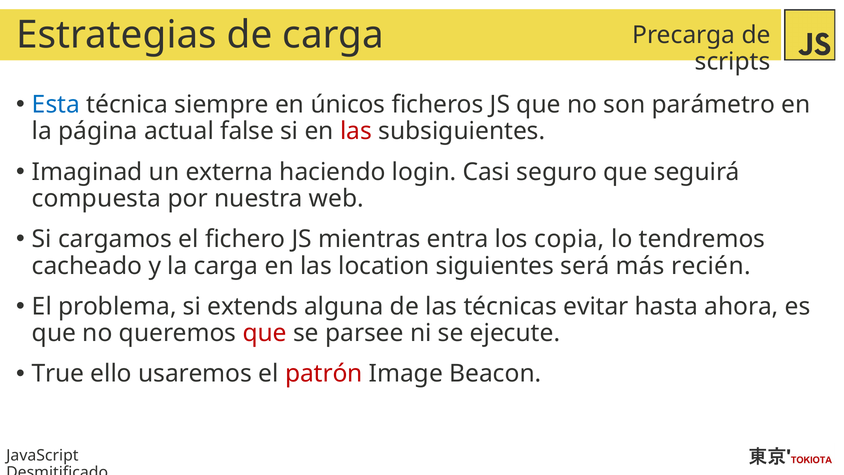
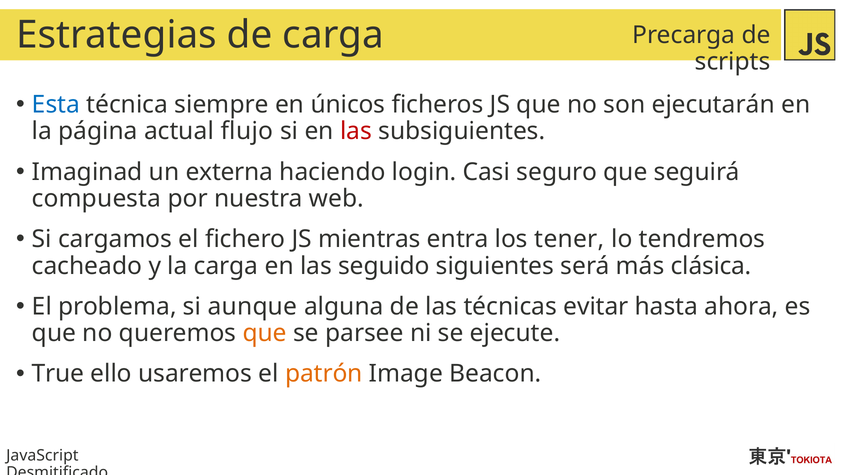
parámetro: parámetro -> ejecutarán
false: false -> flujo
copia: copia -> tener
location: location -> seguido
recién: recién -> clásica
extends: extends -> aunque
que at (265, 333) colour: red -> orange
patrón colour: red -> orange
